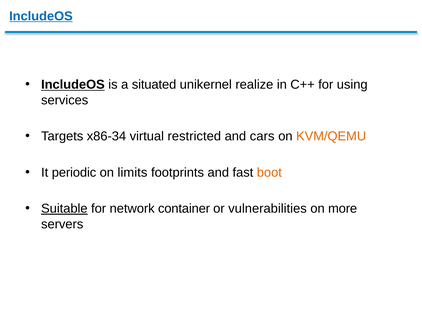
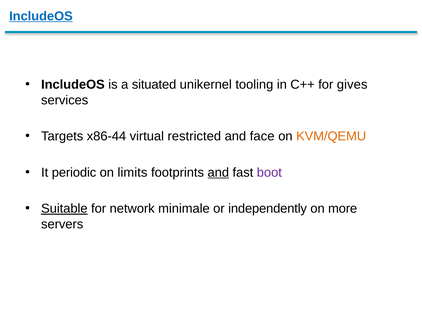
IncludeOS at (73, 85) underline: present -> none
realize: realize -> tooling
using: using -> gives
x86-34: x86-34 -> x86-44
cars: cars -> face
and at (218, 172) underline: none -> present
boot colour: orange -> purple
container: container -> minimale
vulnerabilities: vulnerabilities -> independently
